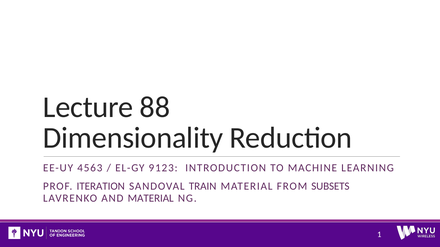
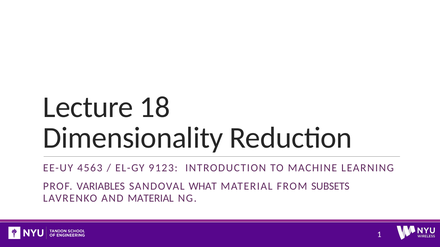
88: 88 -> 18
ITERATION: ITERATION -> VARIABLES
TRAIN: TRAIN -> WHAT
